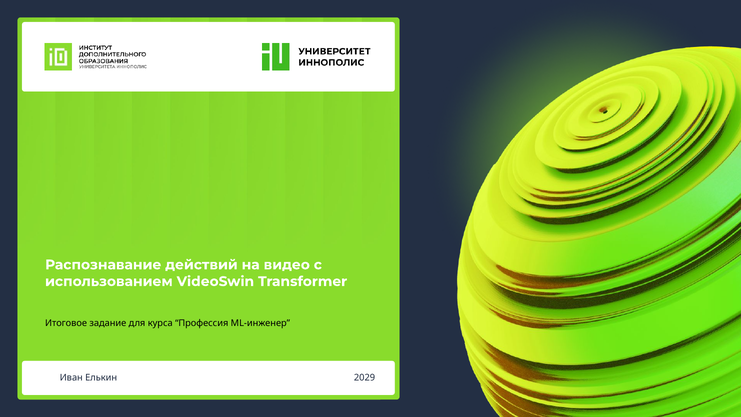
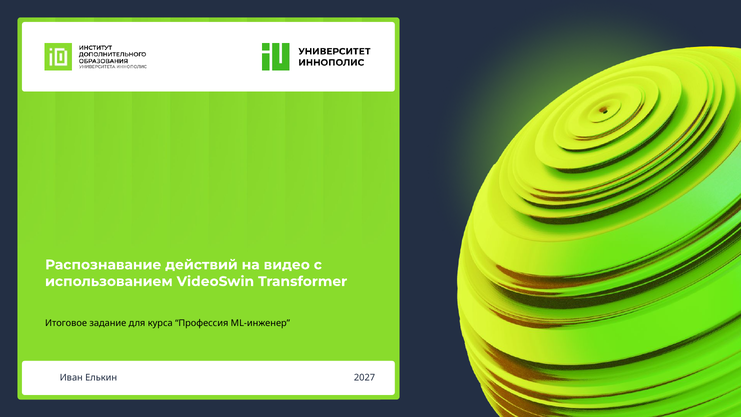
2029: 2029 -> 2027
